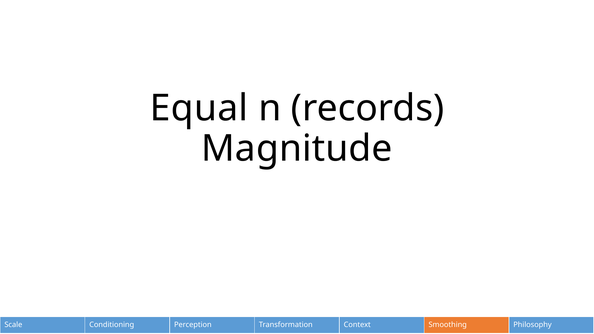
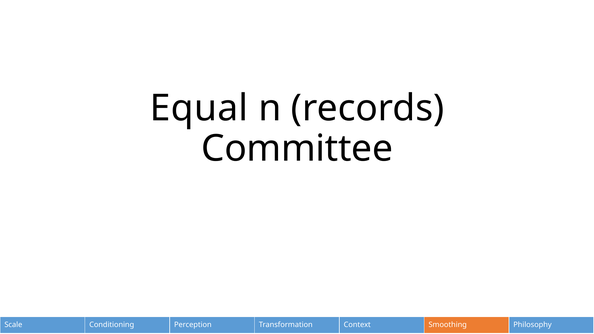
Magnitude: Magnitude -> Committee
